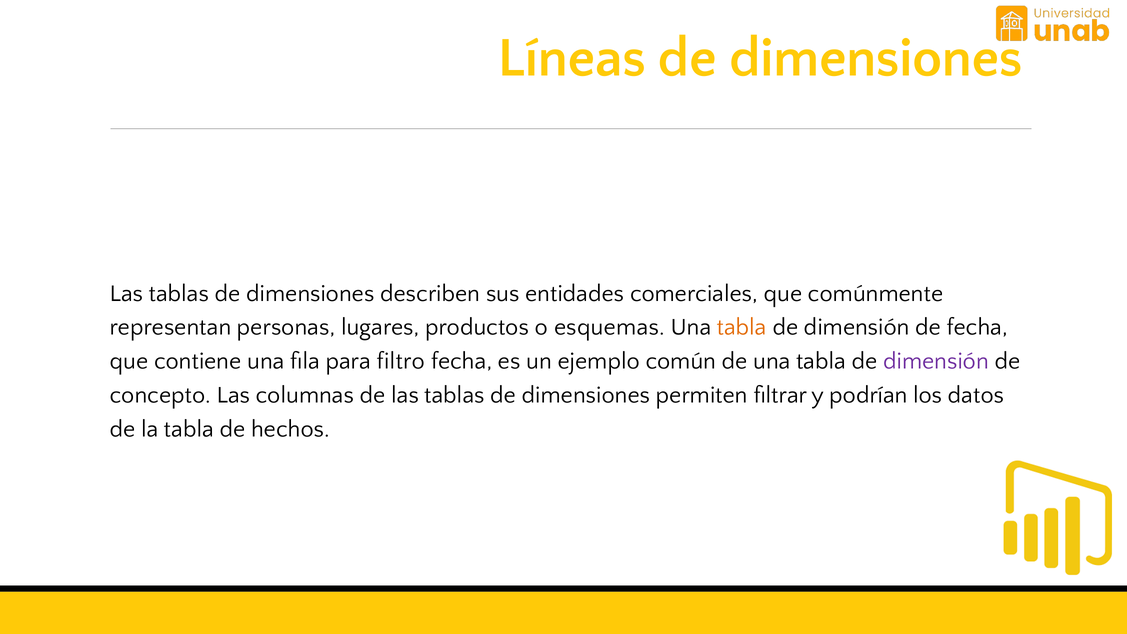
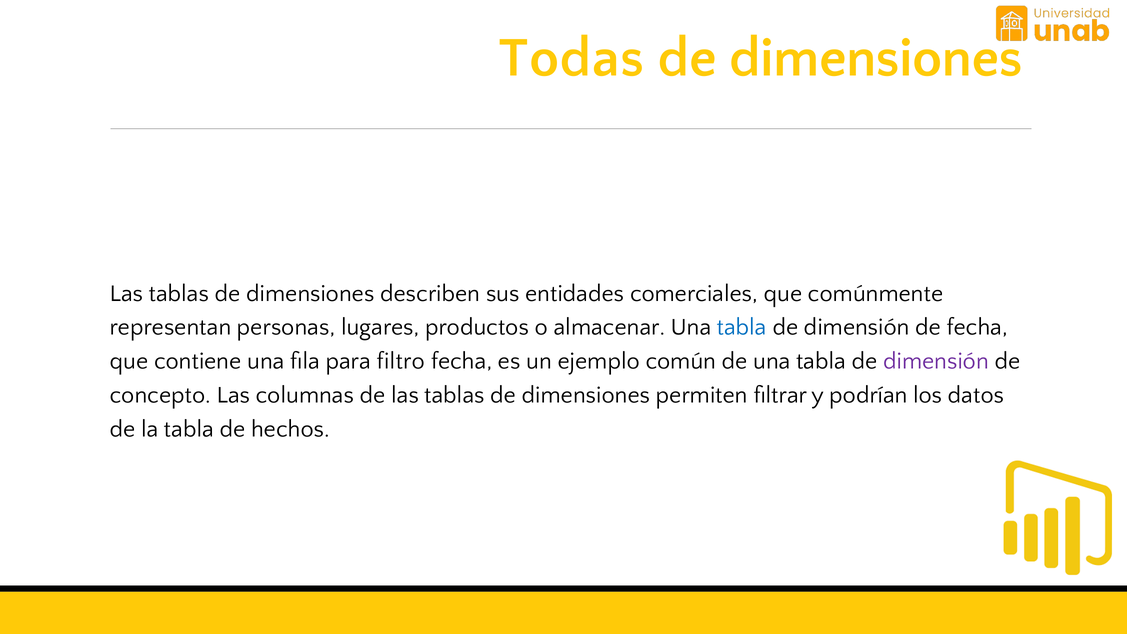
Líneas: Líneas -> Todas
esquemas: esquemas -> almacenar
tabla at (742, 327) colour: orange -> blue
